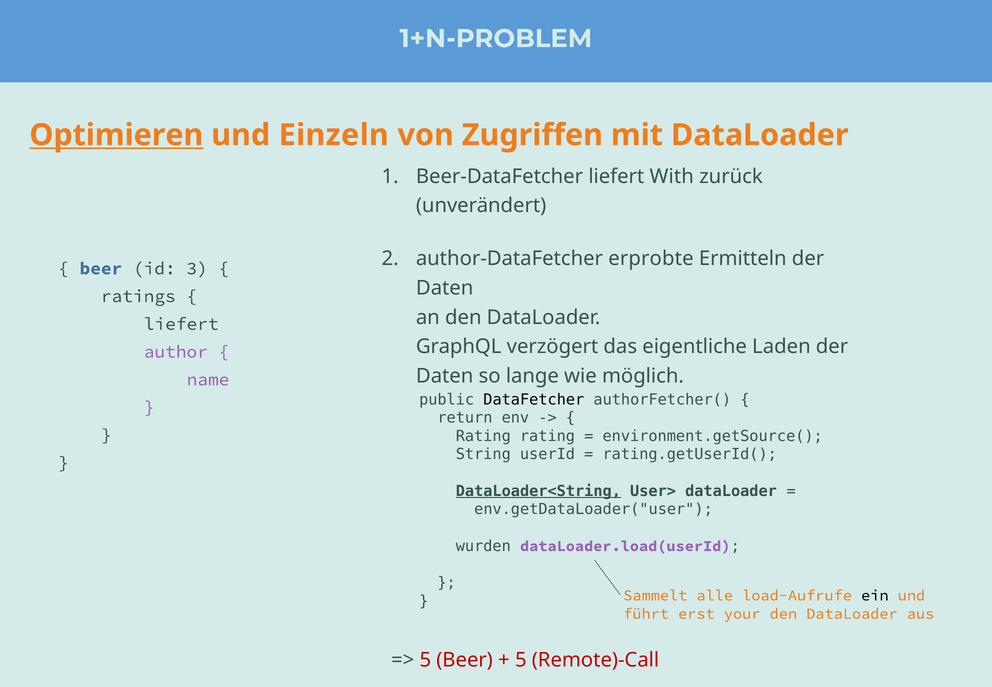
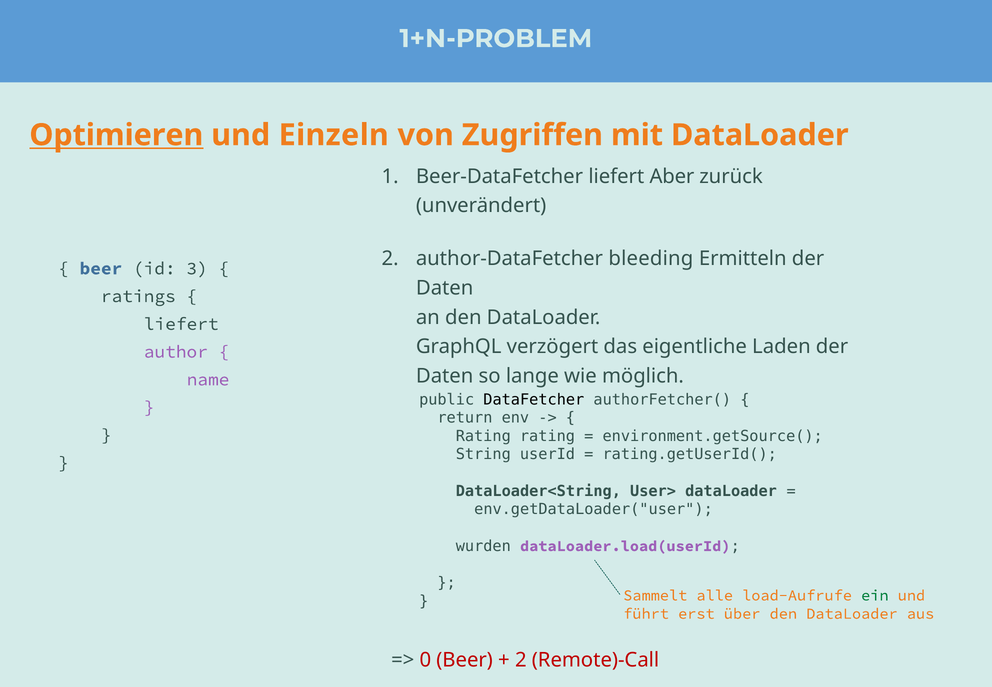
With: With -> Aber
erprobte: erprobte -> bleeding
DataLoader<String underline: present -> none
ein colour: black -> green
your: your -> über
5 at (425, 660): 5 -> 0
5 at (521, 660): 5 -> 2
